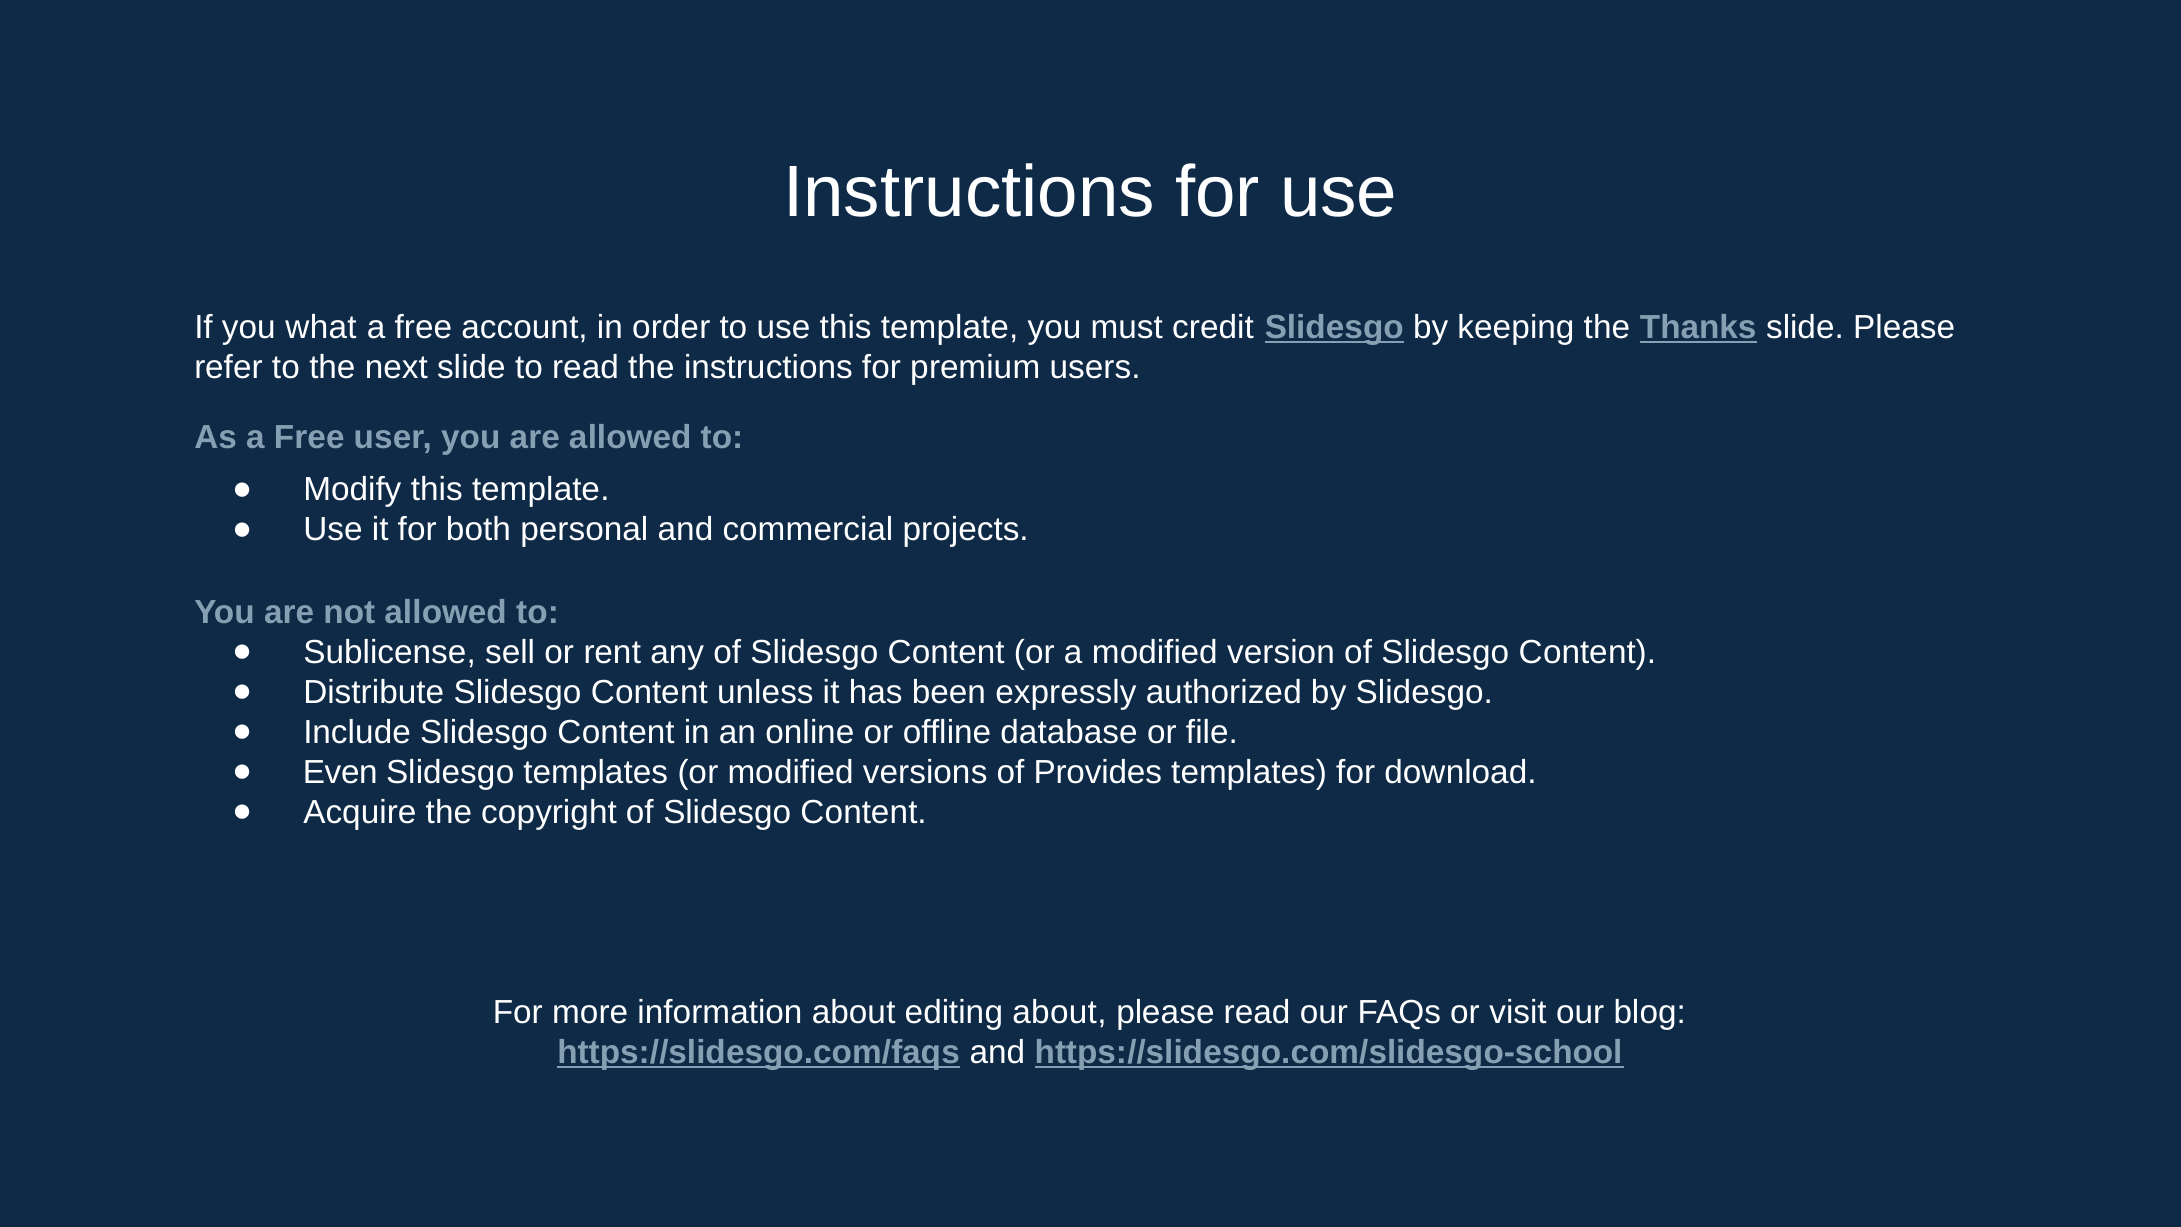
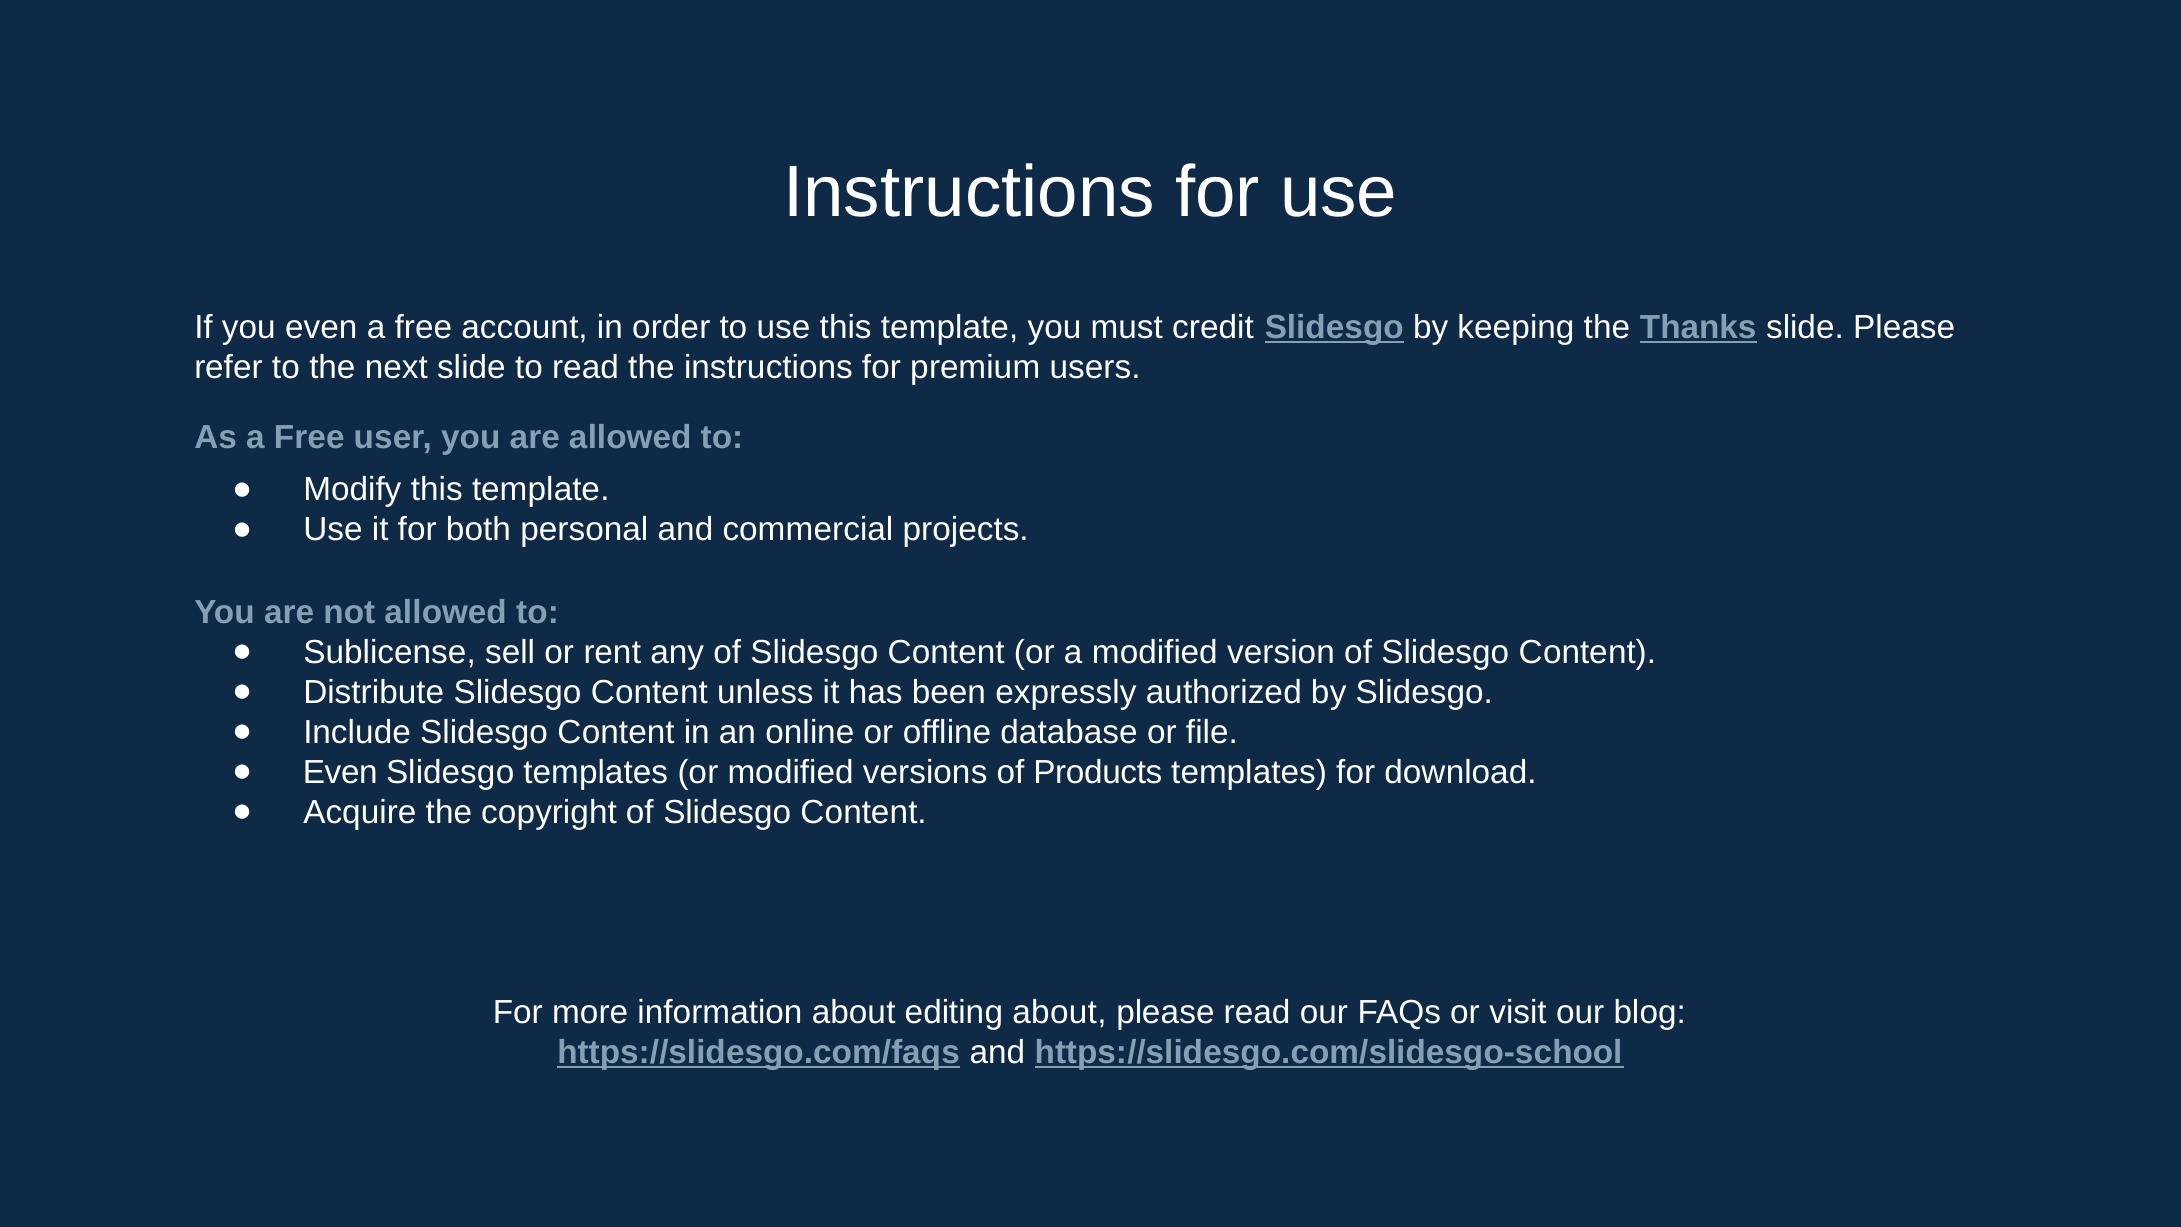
you what: what -> even
Provides: Provides -> Products
